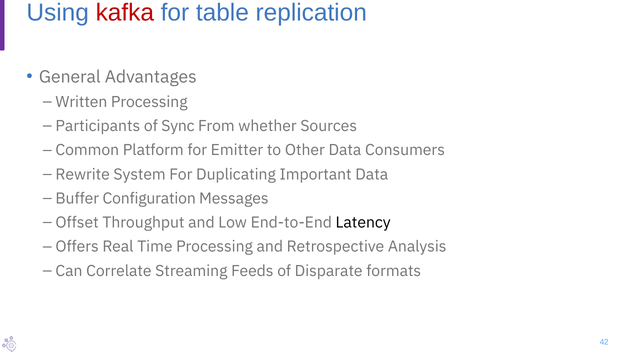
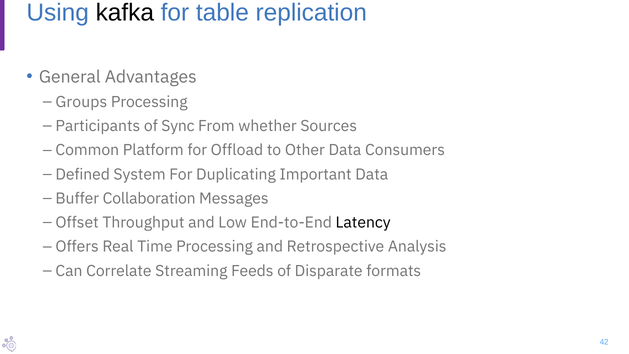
kafka colour: red -> black
Written: Written -> Groups
Emitter: Emitter -> Offload
Rewrite: Rewrite -> Defined
Configuration: Configuration -> Collaboration
